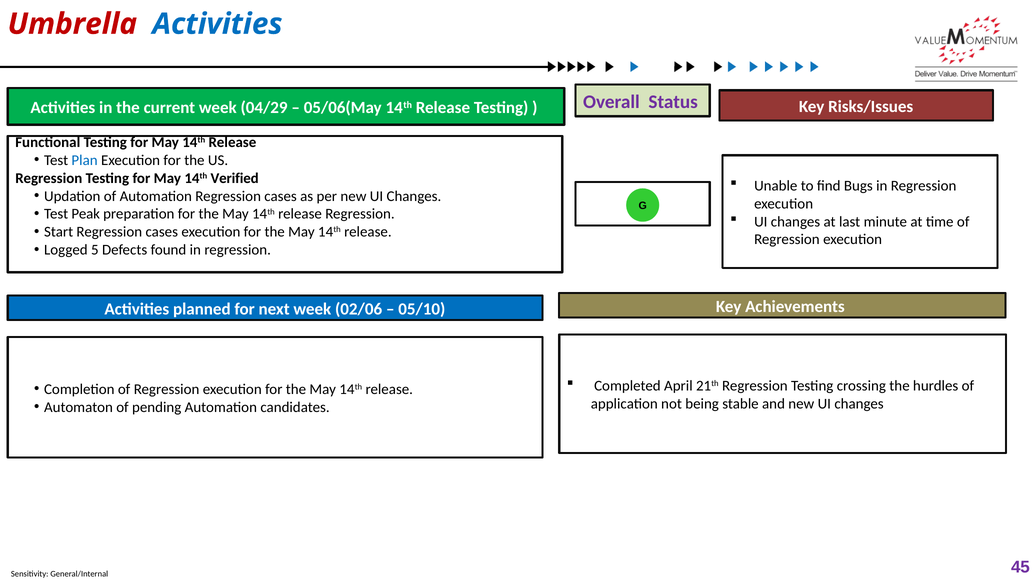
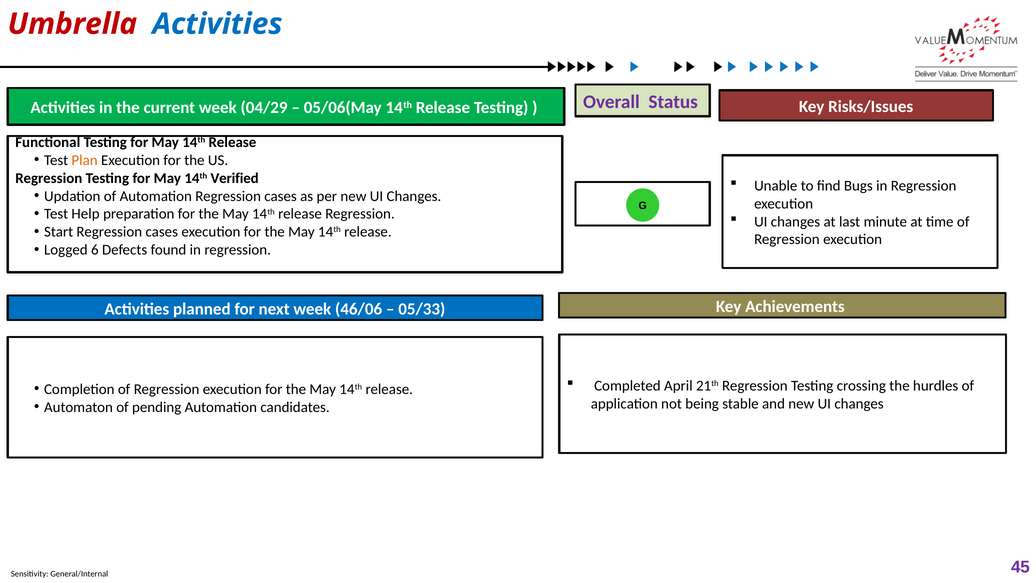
Plan colour: blue -> orange
Peak: Peak -> Help
5: 5 -> 6
02/06: 02/06 -> 46/06
05/10: 05/10 -> 05/33
